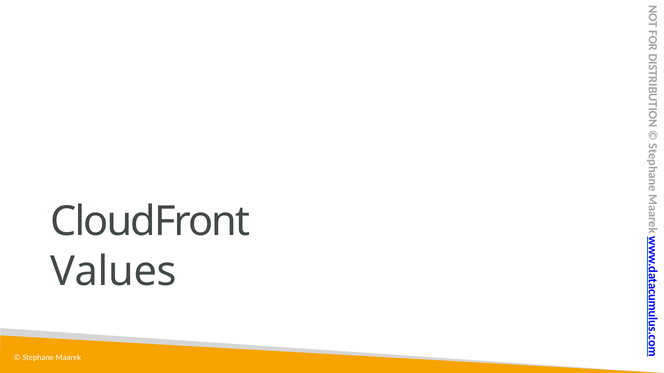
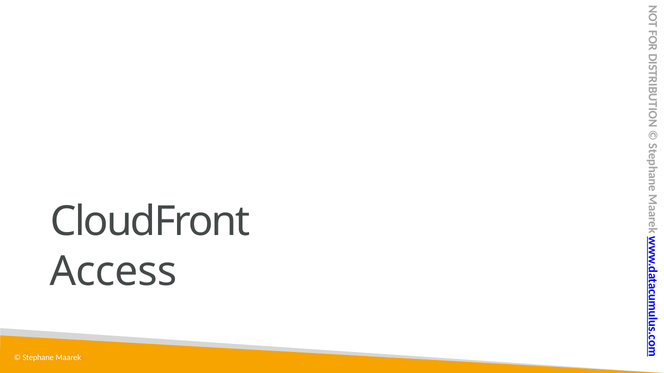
Values: Values -> Access
